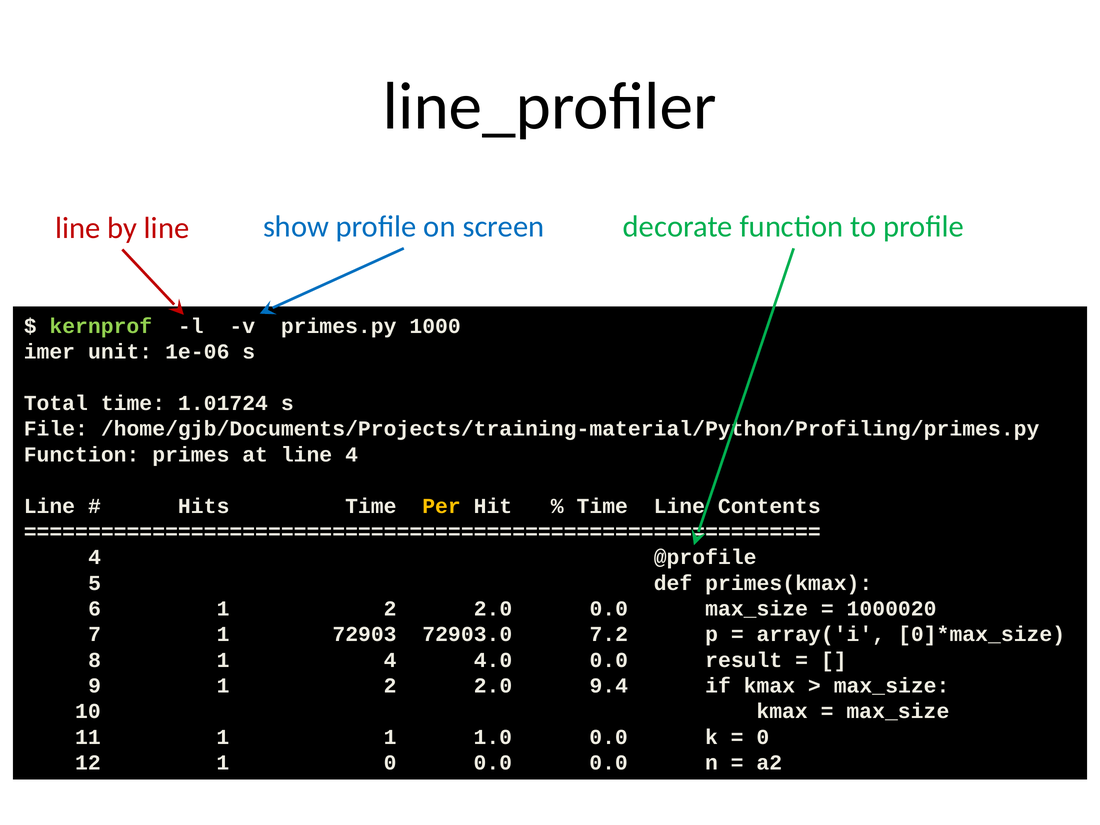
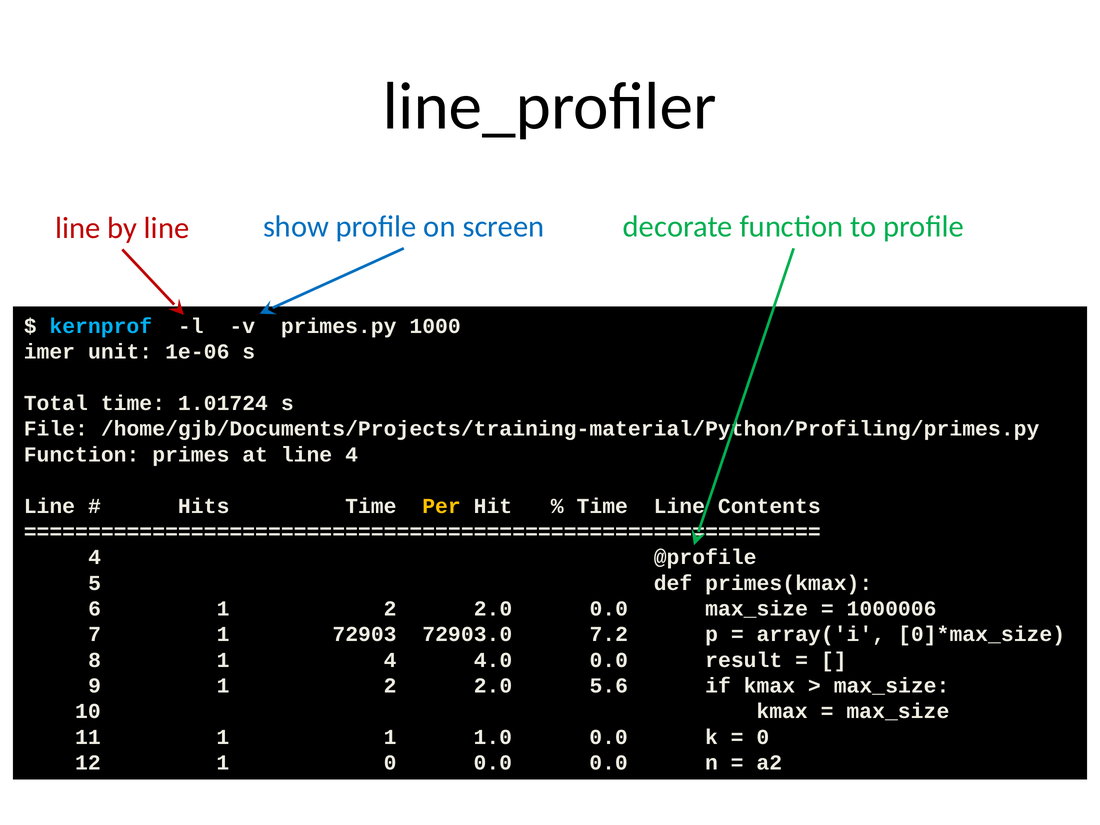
kernprof colour: light green -> light blue
1000020: 1000020 -> 1000006
9.4: 9.4 -> 5.6
